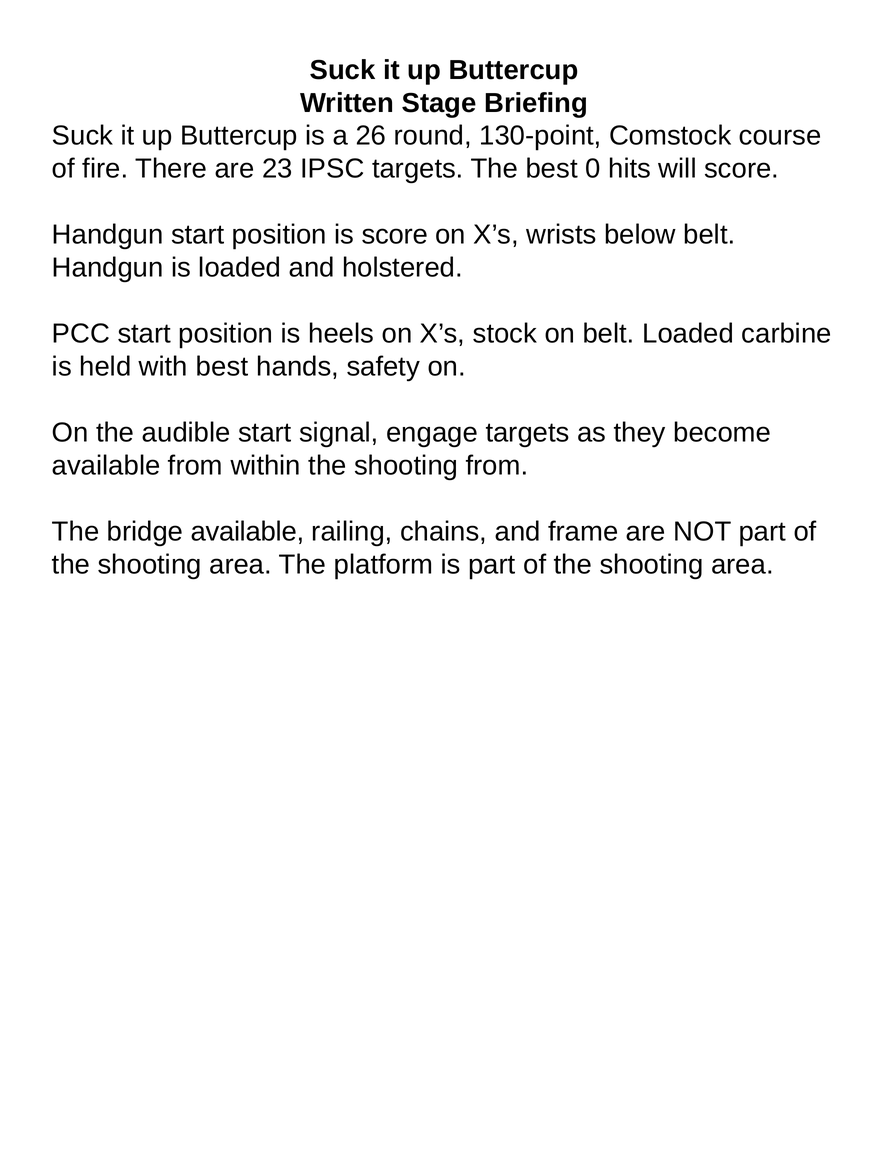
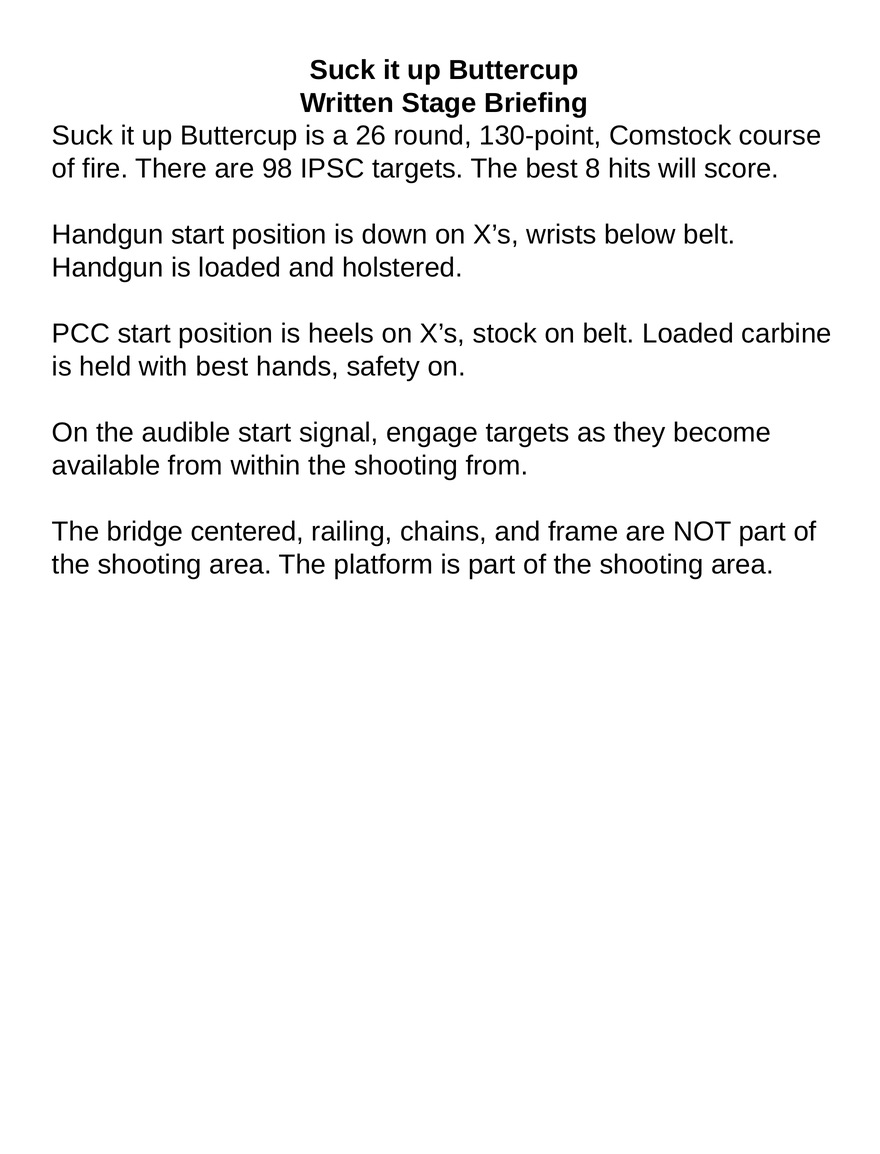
23: 23 -> 98
0: 0 -> 8
is score: score -> down
bridge available: available -> centered
